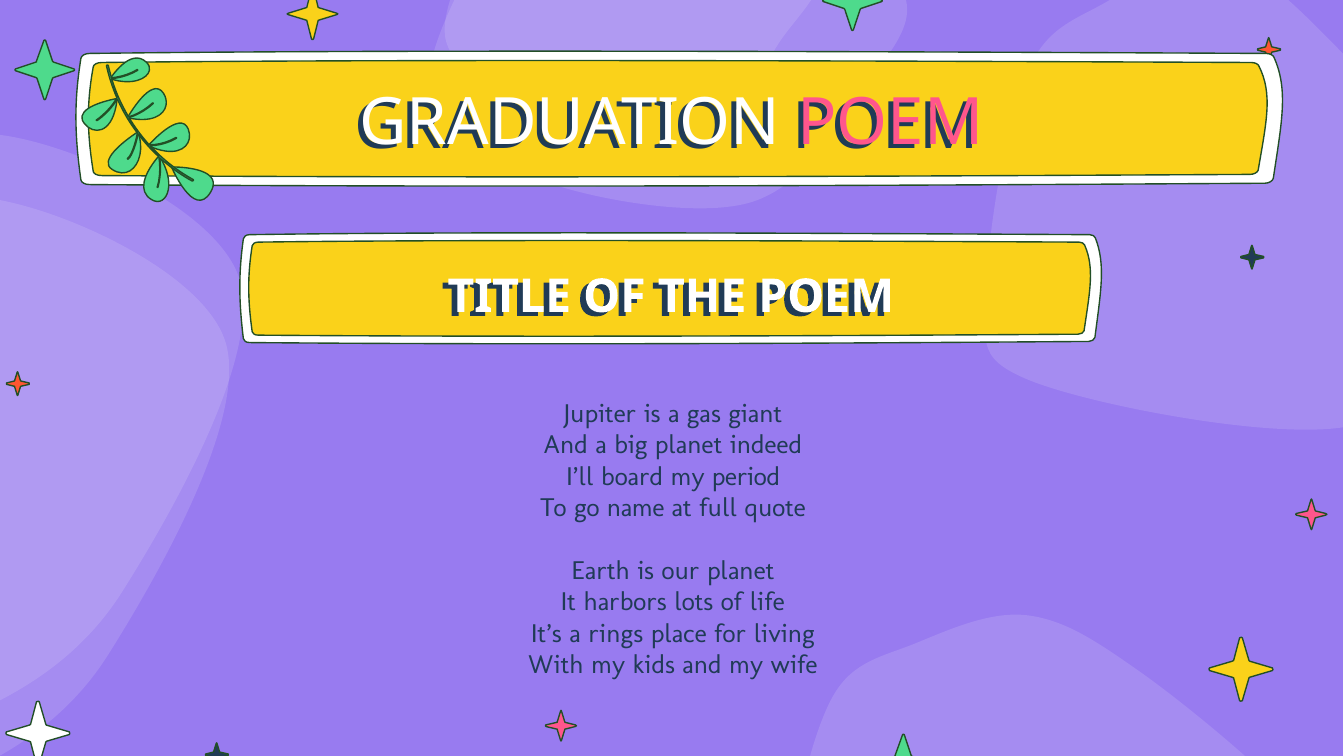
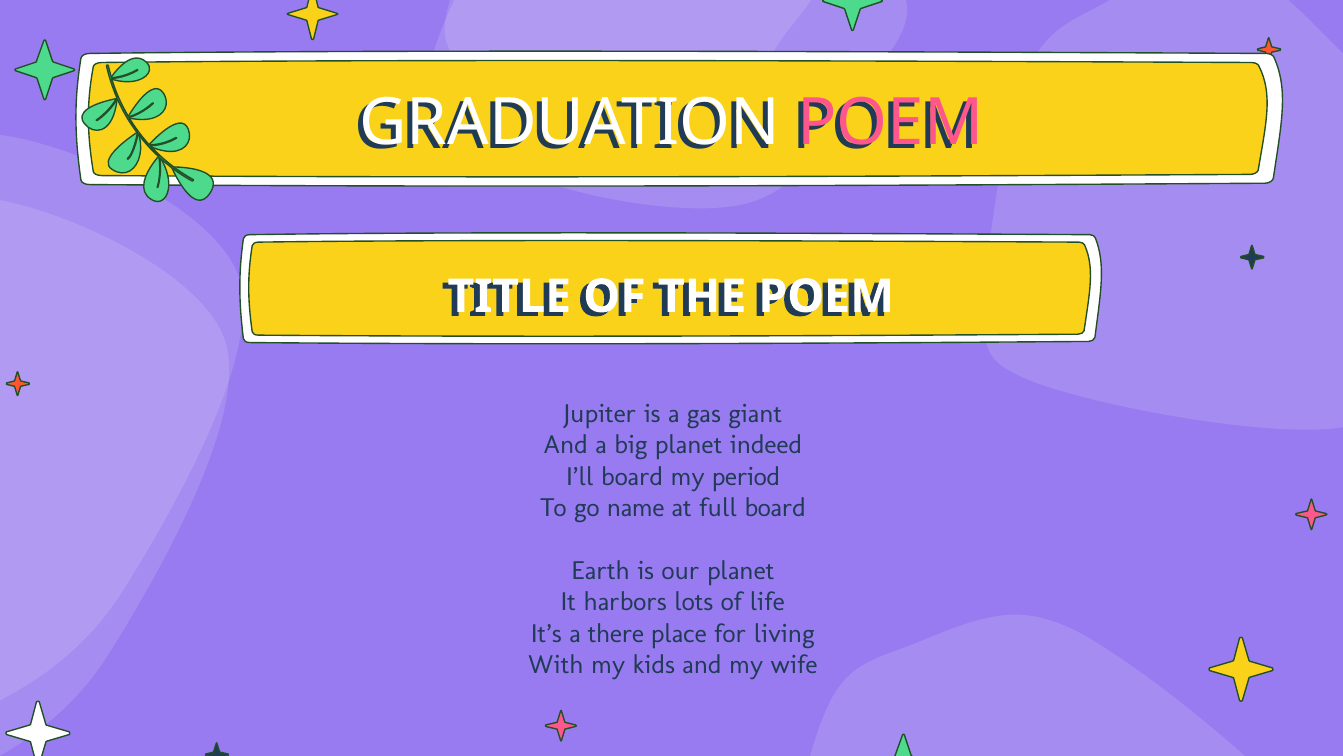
full quote: quote -> board
rings: rings -> there
